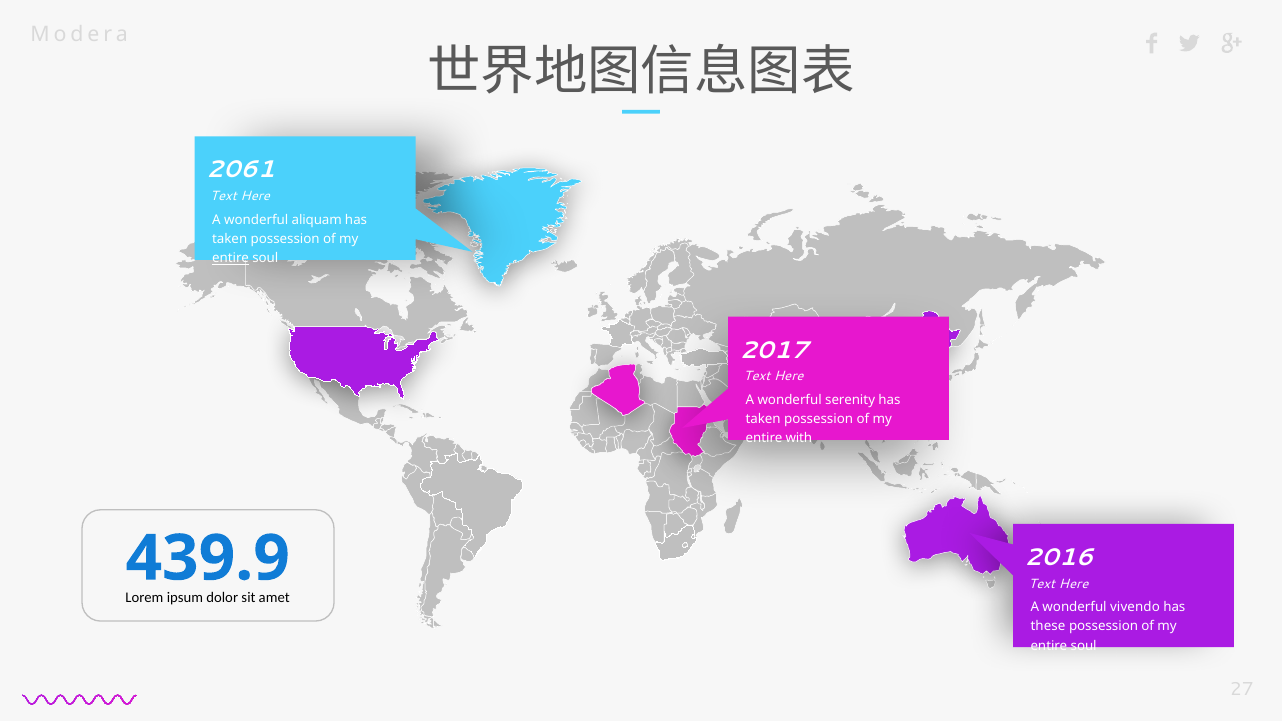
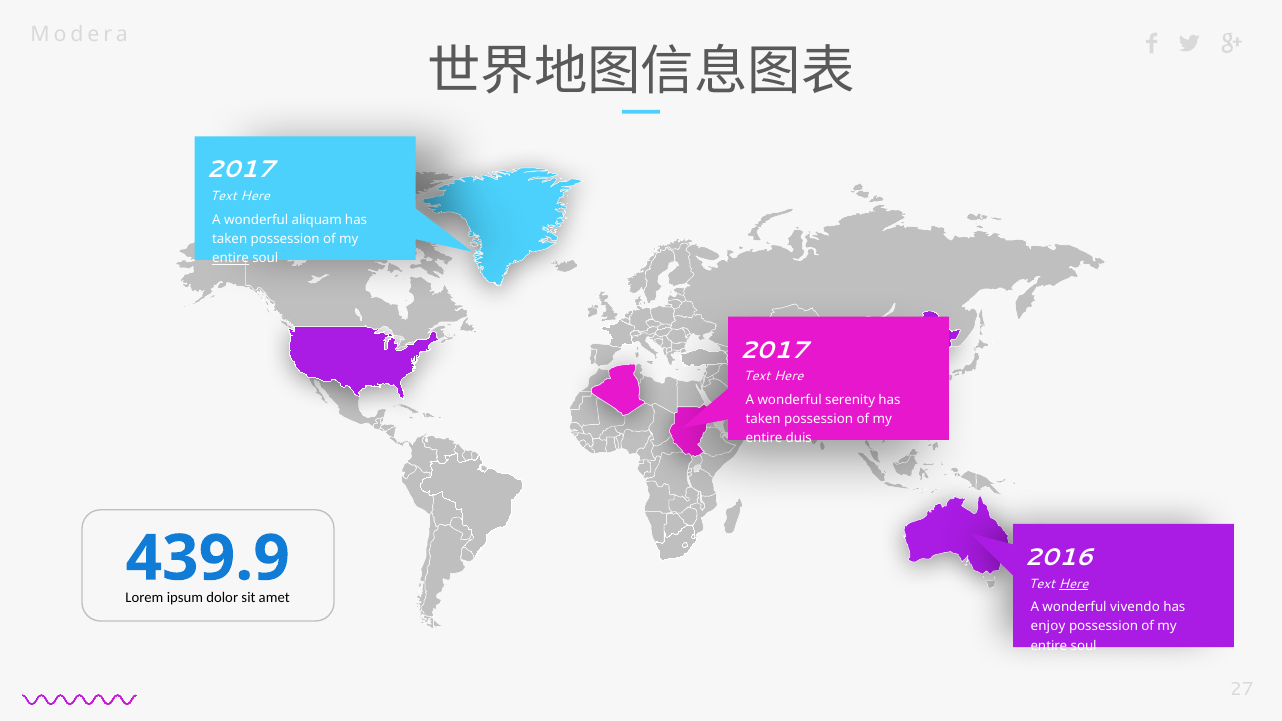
2061 at (240, 170): 2061 -> 2017
with: with -> duis
Here at (1074, 584) underline: none -> present
these: these -> enjoy
